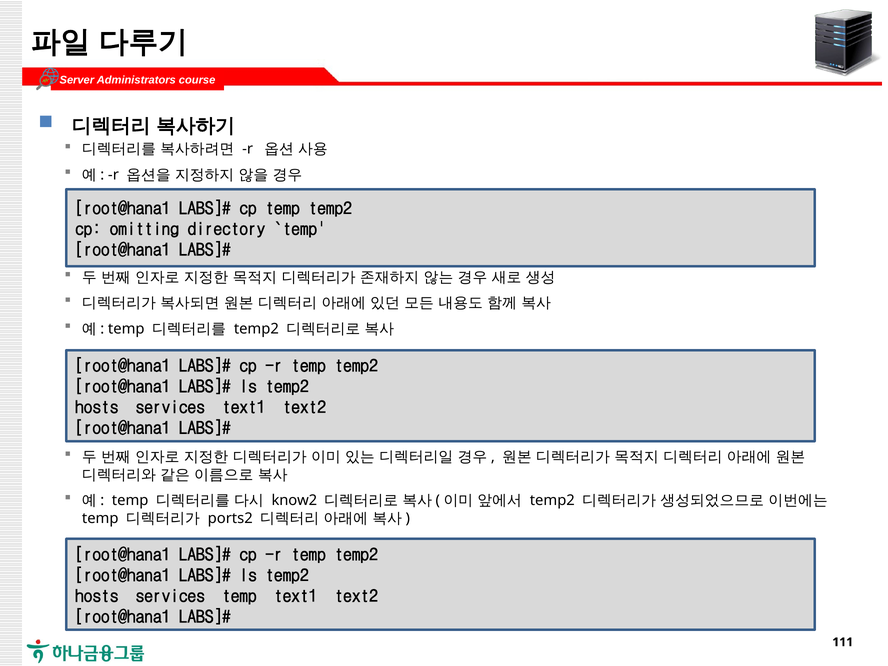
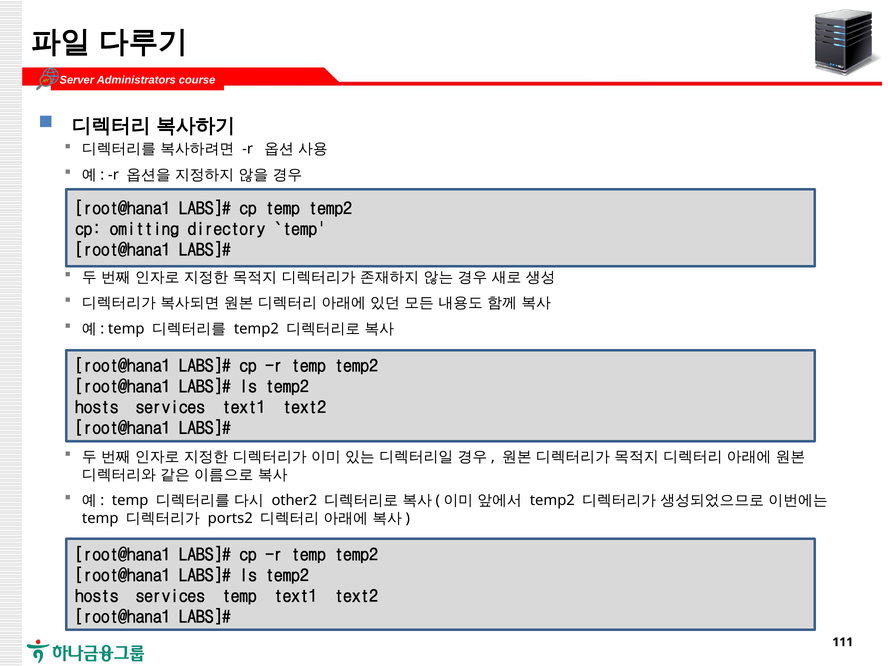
know2: know2 -> other2
